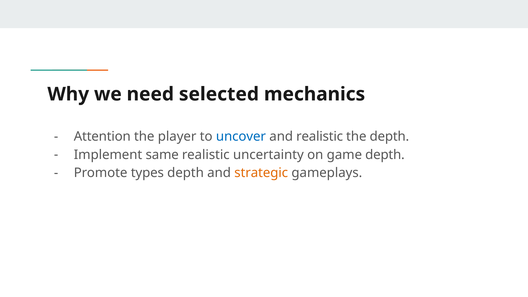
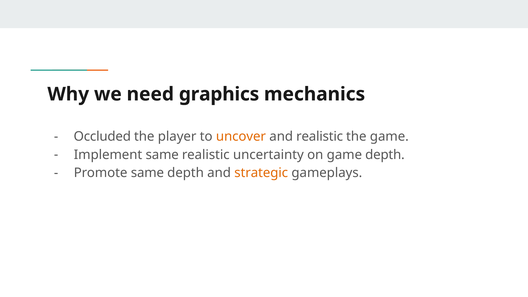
selected: selected -> graphics
Attention: Attention -> Occluded
uncover colour: blue -> orange
the depth: depth -> game
Promote types: types -> same
